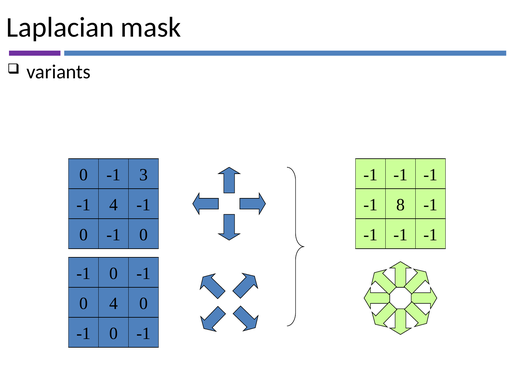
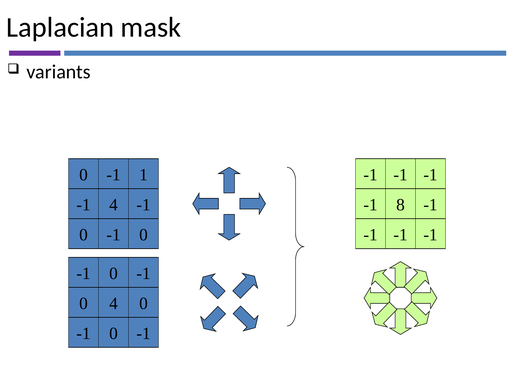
3: 3 -> 1
